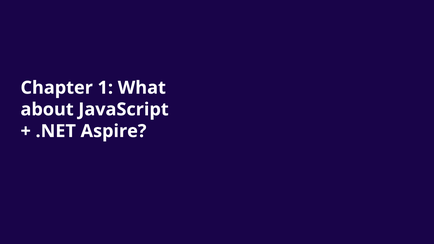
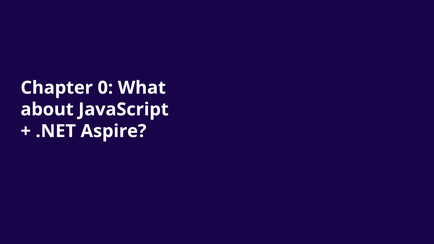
1: 1 -> 0
